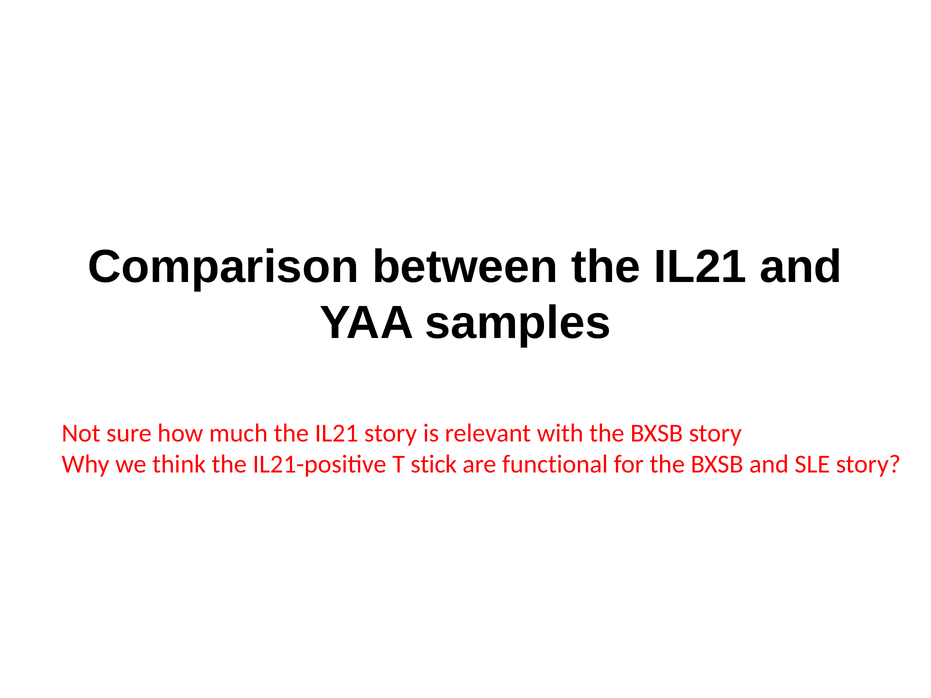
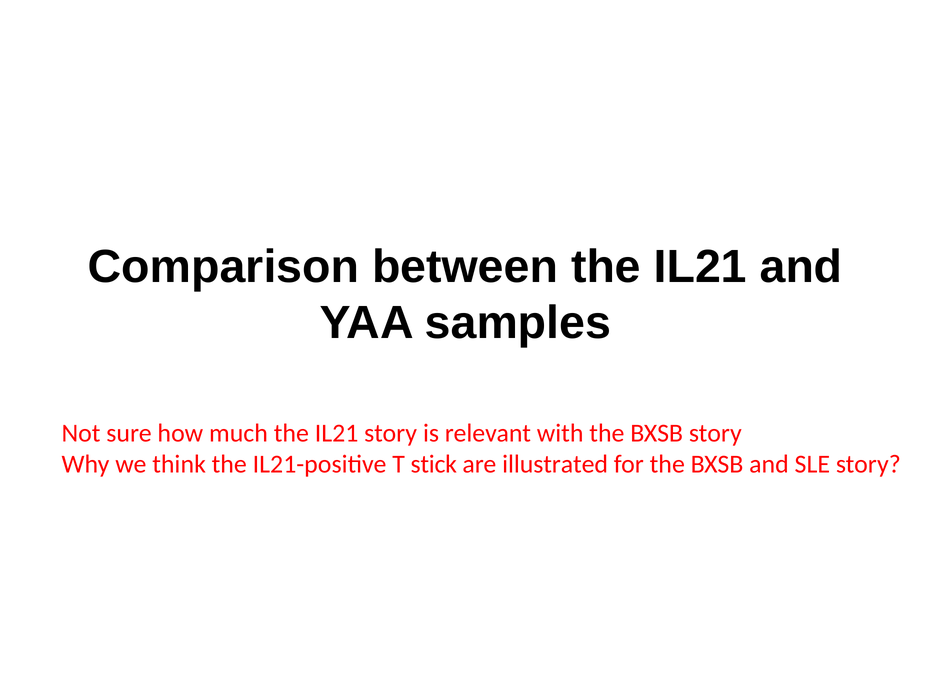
functional: functional -> illustrated
